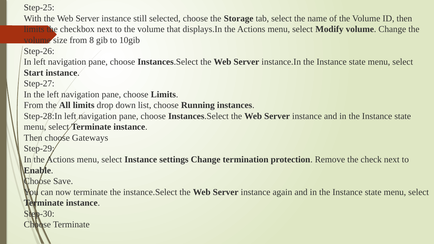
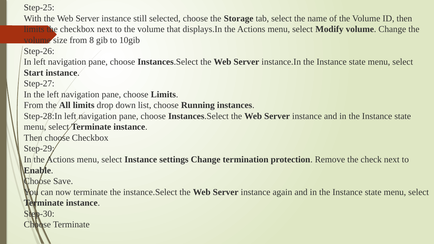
choose Gateways: Gateways -> Checkbox
